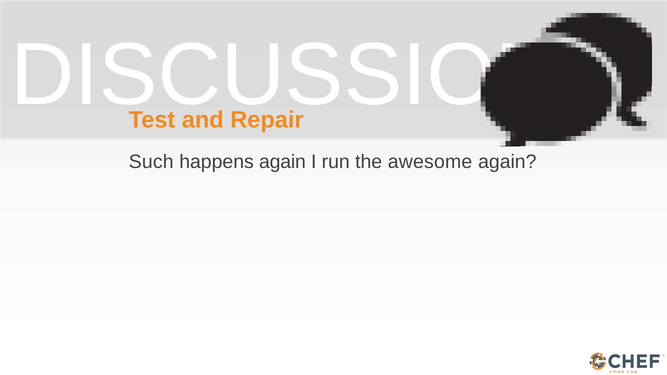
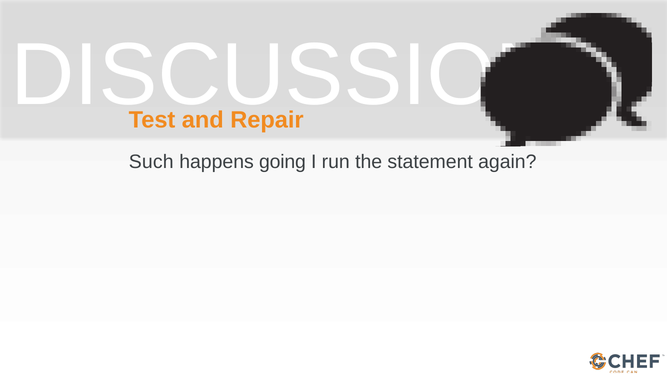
happens again: again -> going
awesome: awesome -> statement
